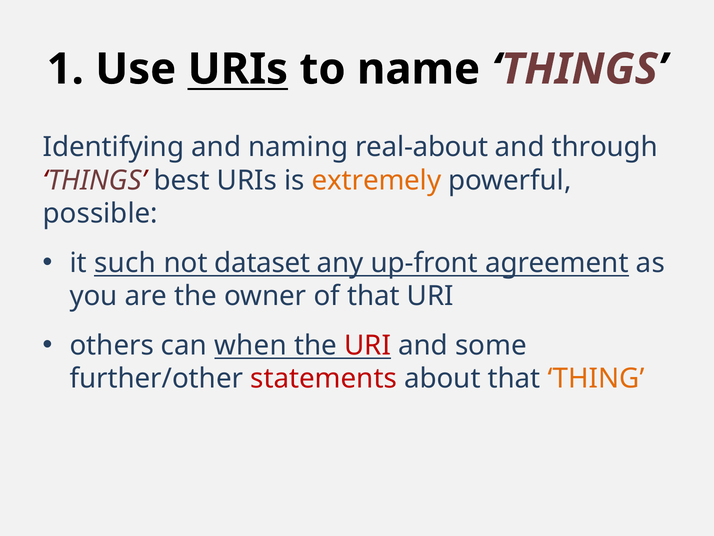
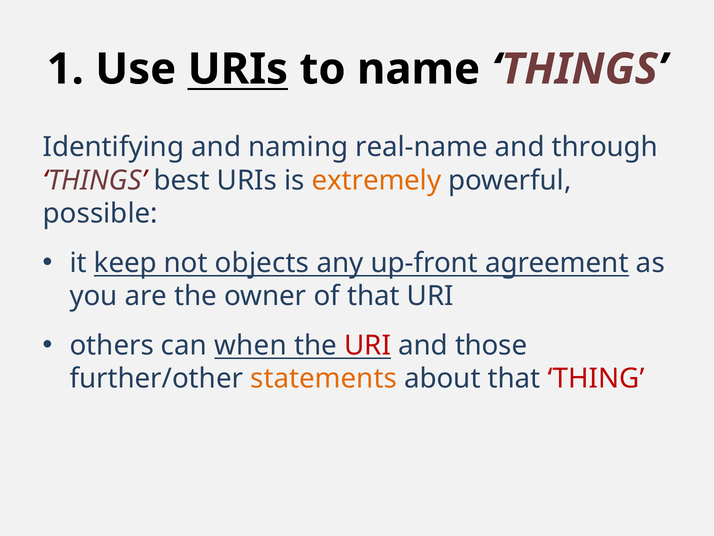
real-about: real-about -> real-name
such: such -> keep
dataset: dataset -> objects
some: some -> those
statements colour: red -> orange
THING colour: orange -> red
